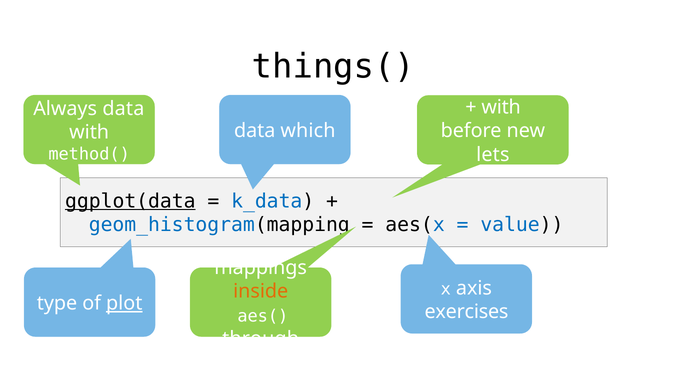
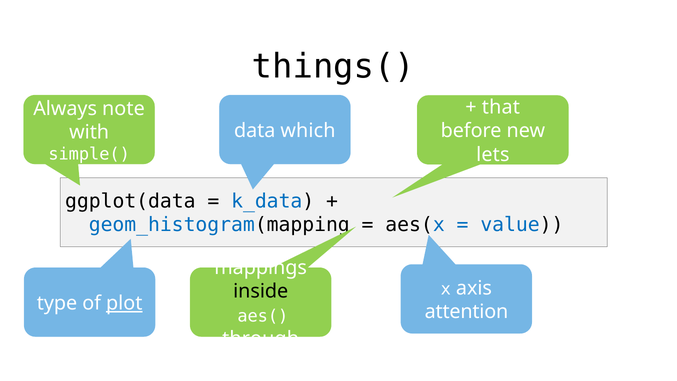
with at (501, 107): with -> that
Always data: data -> note
method(: method( -> simple(
ggplot(data underline: present -> none
inside colour: orange -> black
exercises: exercises -> attention
